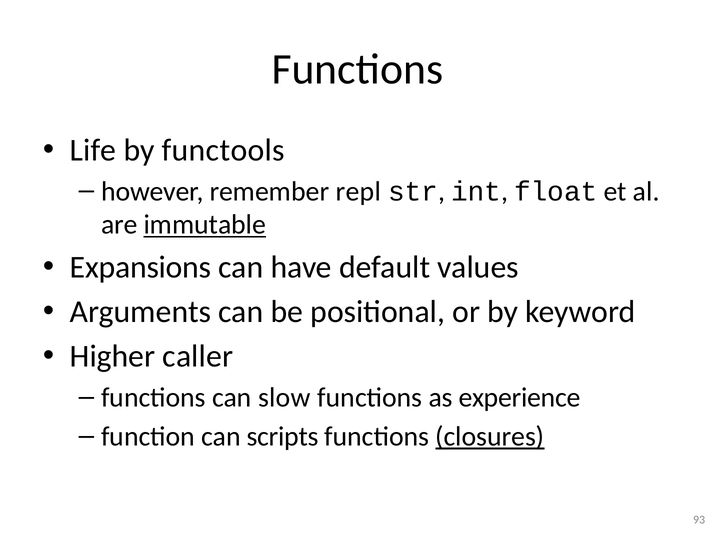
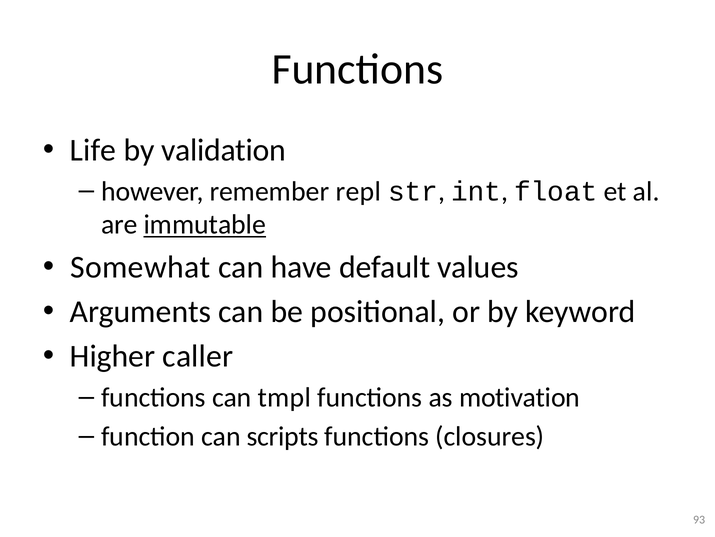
functools: functools -> validation
Expansions: Expansions -> Somewhat
slow: slow -> tmpl
experience: experience -> motivation
closures underline: present -> none
